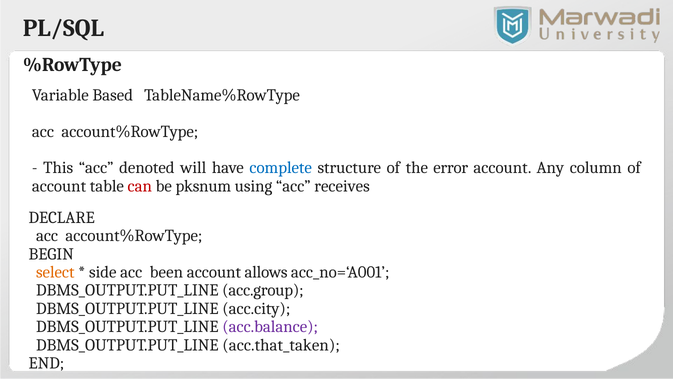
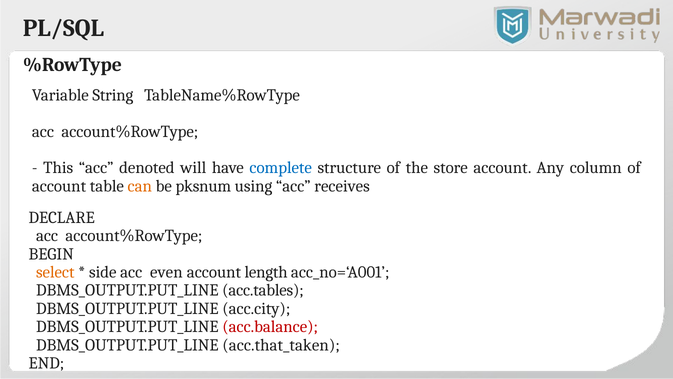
Based: Based -> String
error: error -> store
can colour: red -> orange
been: been -> even
allows: allows -> length
acc.group: acc.group -> acc.tables
acc.balance colour: purple -> red
